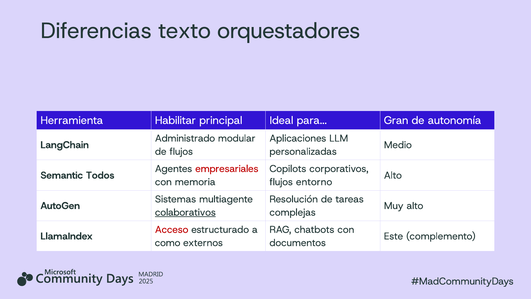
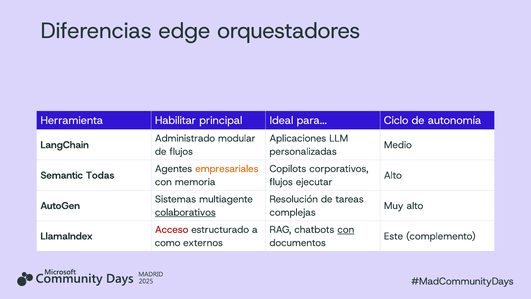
texto: texto -> edge
Gran: Gran -> Ciclo
empresariales colour: red -> orange
Todos: Todos -> Todas
entorno: entorno -> ejecutar
con at (346, 229) underline: none -> present
